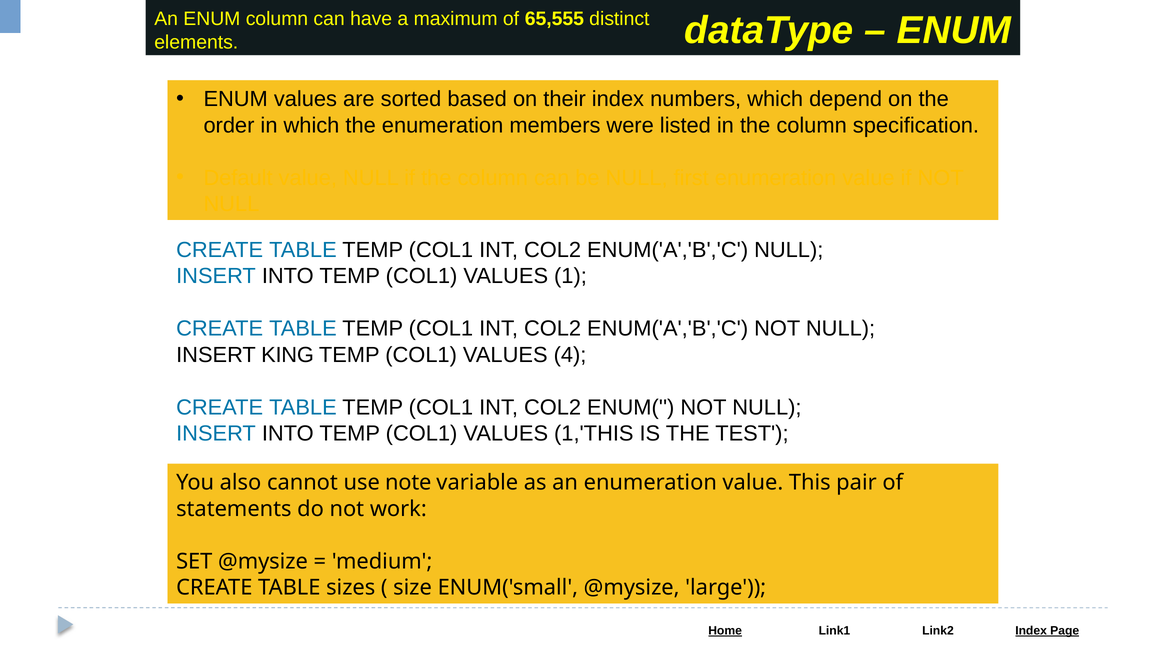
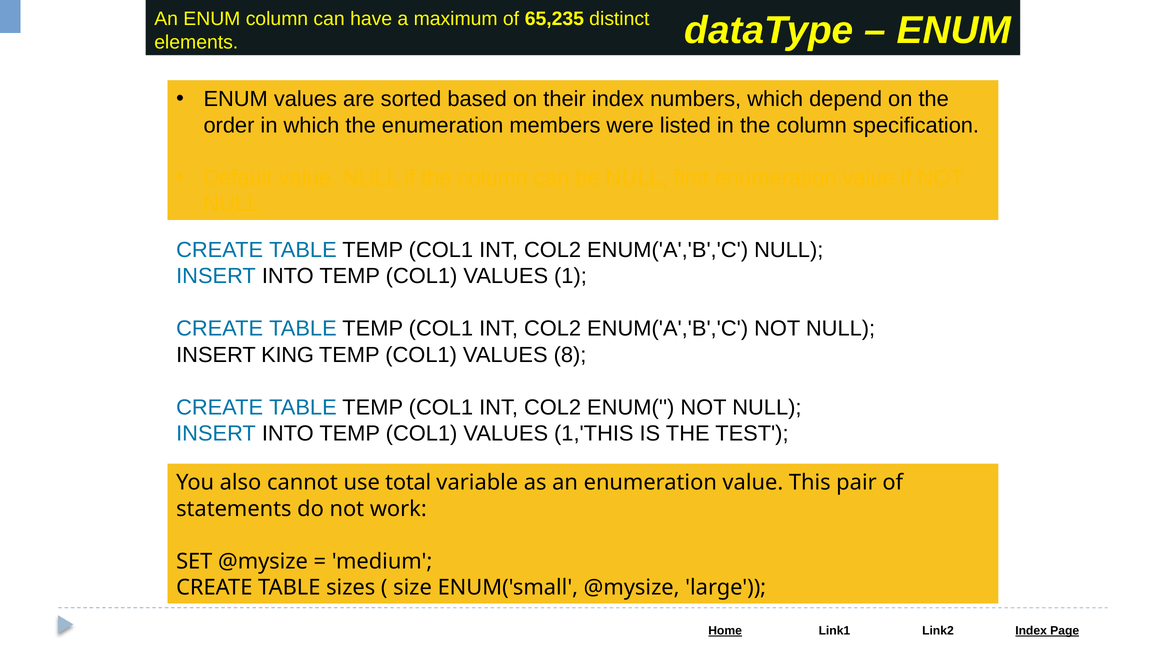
65,555: 65,555 -> 65,235
4: 4 -> 8
note: note -> total
